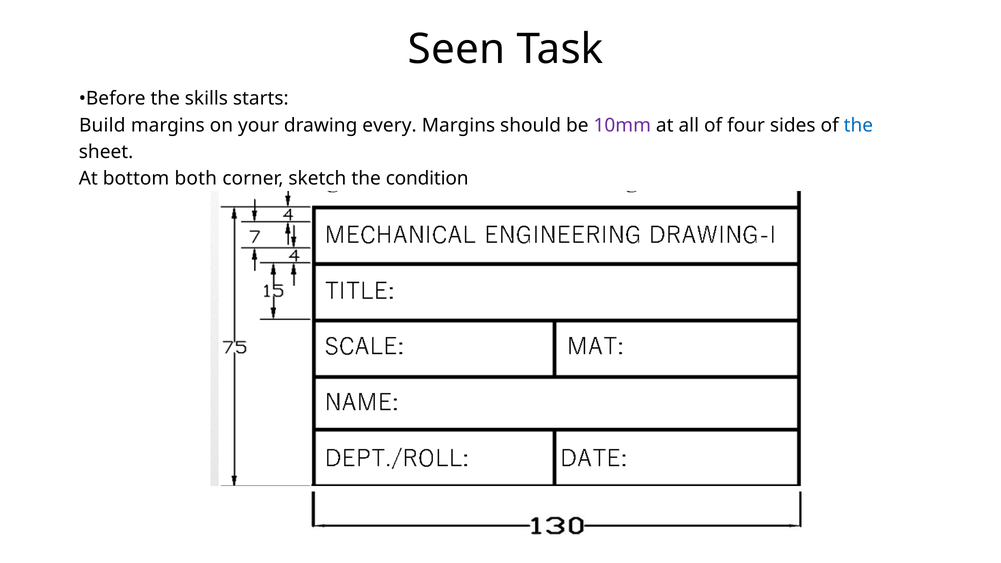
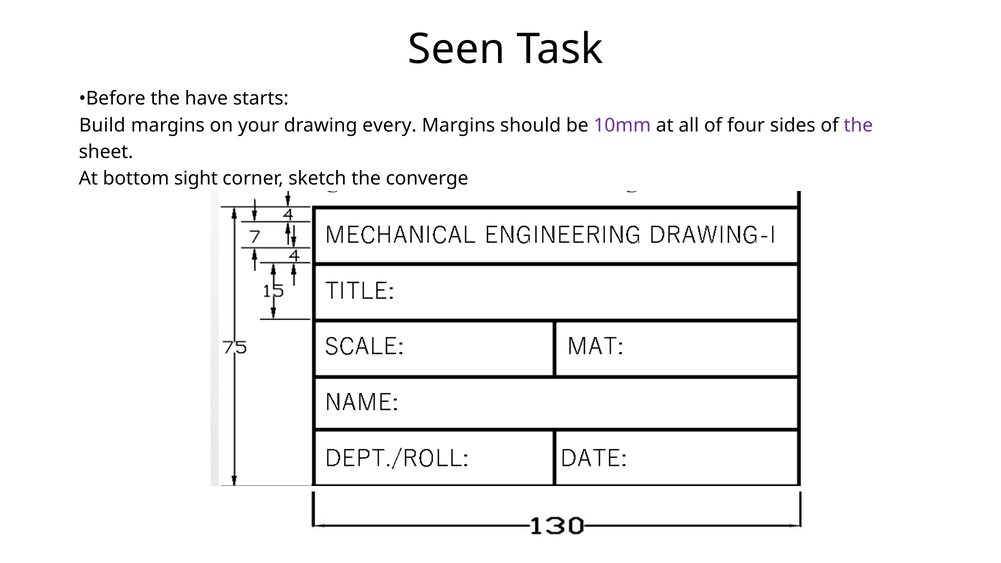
skills: skills -> have
the at (858, 125) colour: blue -> purple
both: both -> sight
condition: condition -> converge
